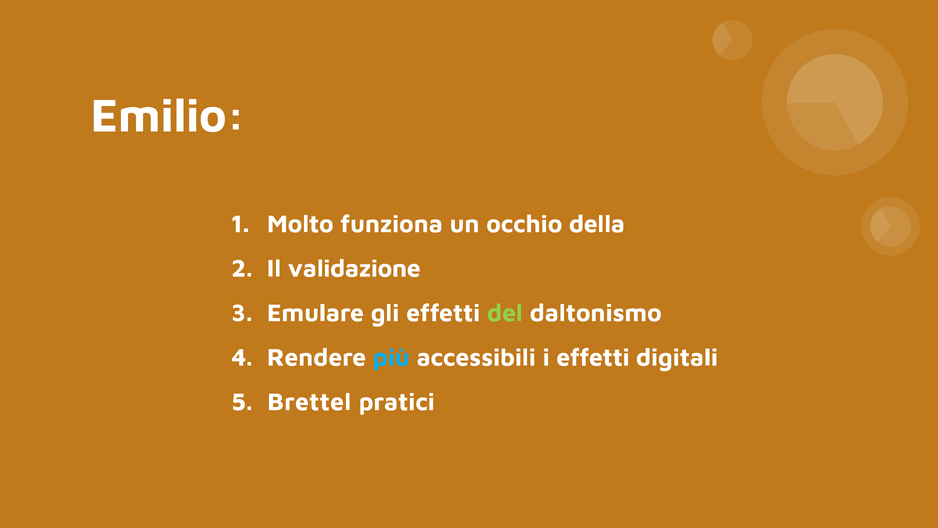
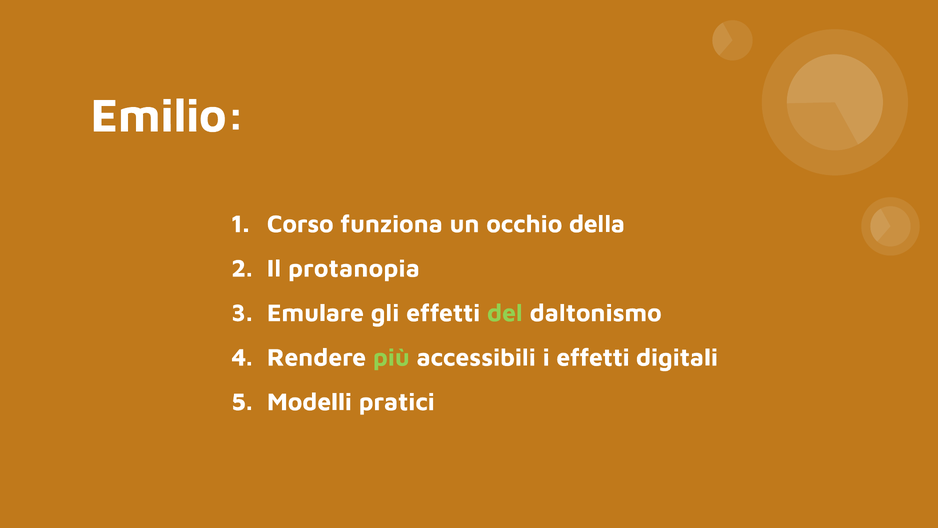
Molto: Molto -> Corso
validazione: validazione -> protanopia
più colour: light blue -> light green
Brettel: Brettel -> Modelli
